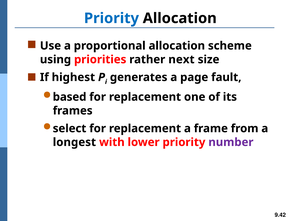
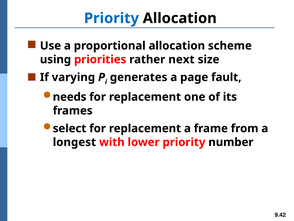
highest: highest -> varying
based: based -> needs
number colour: purple -> black
